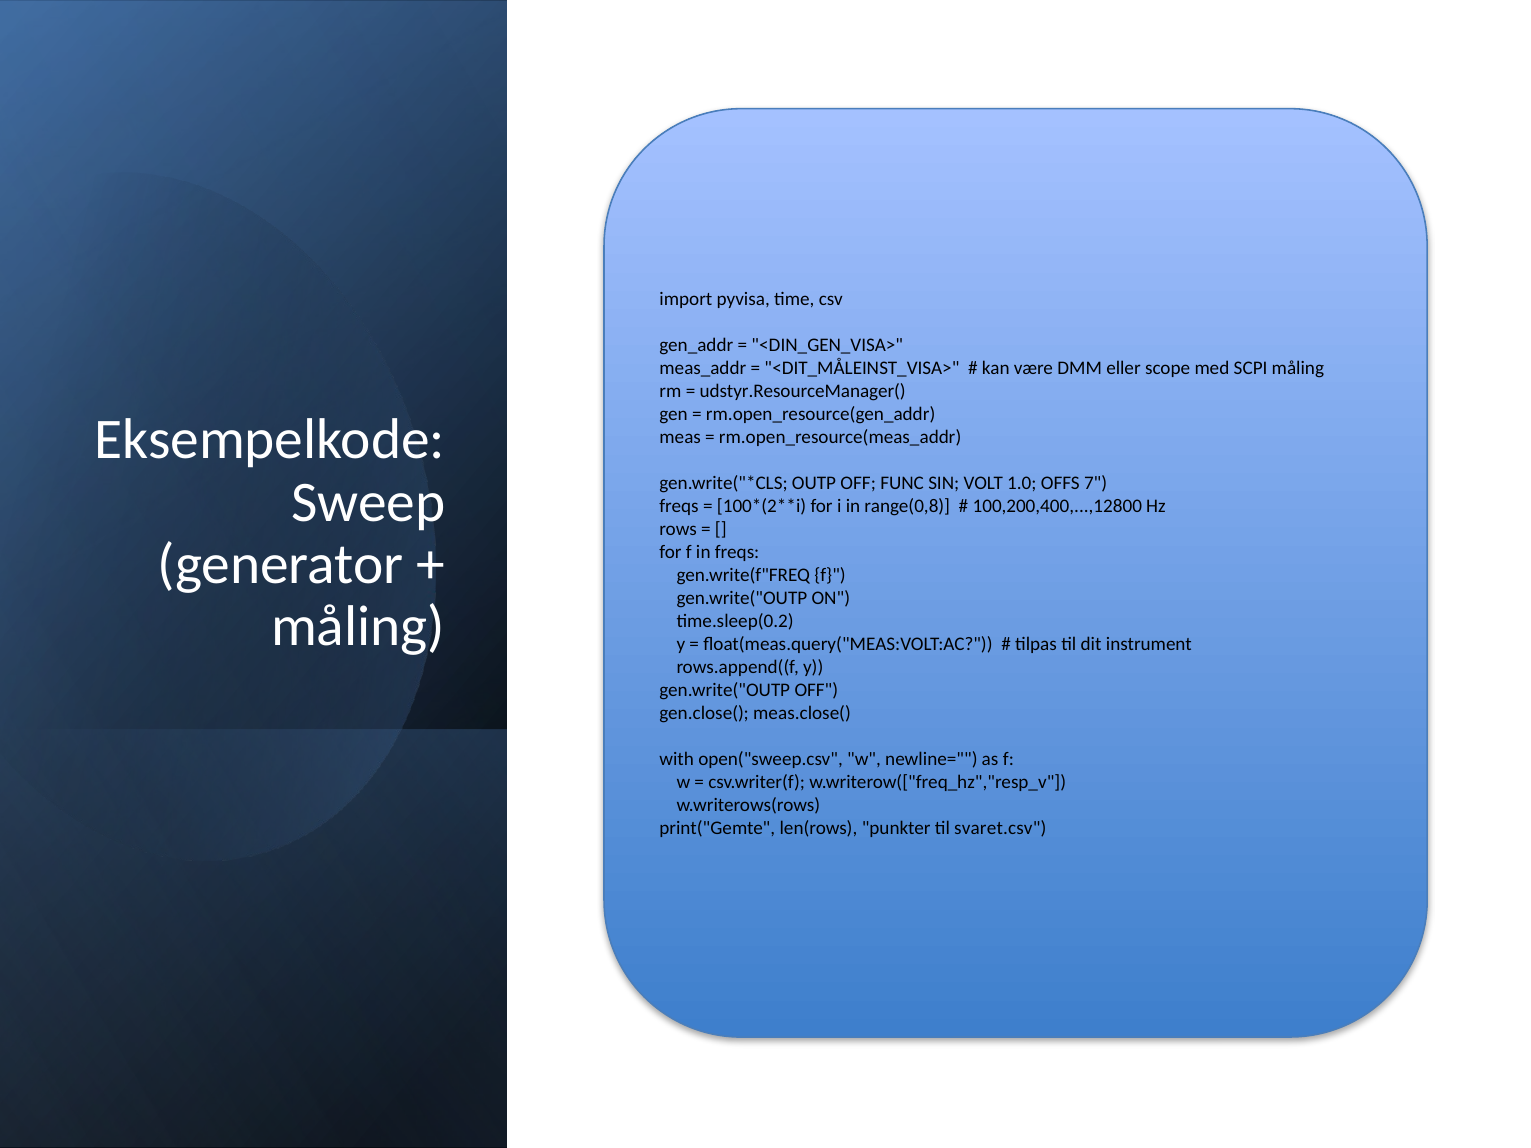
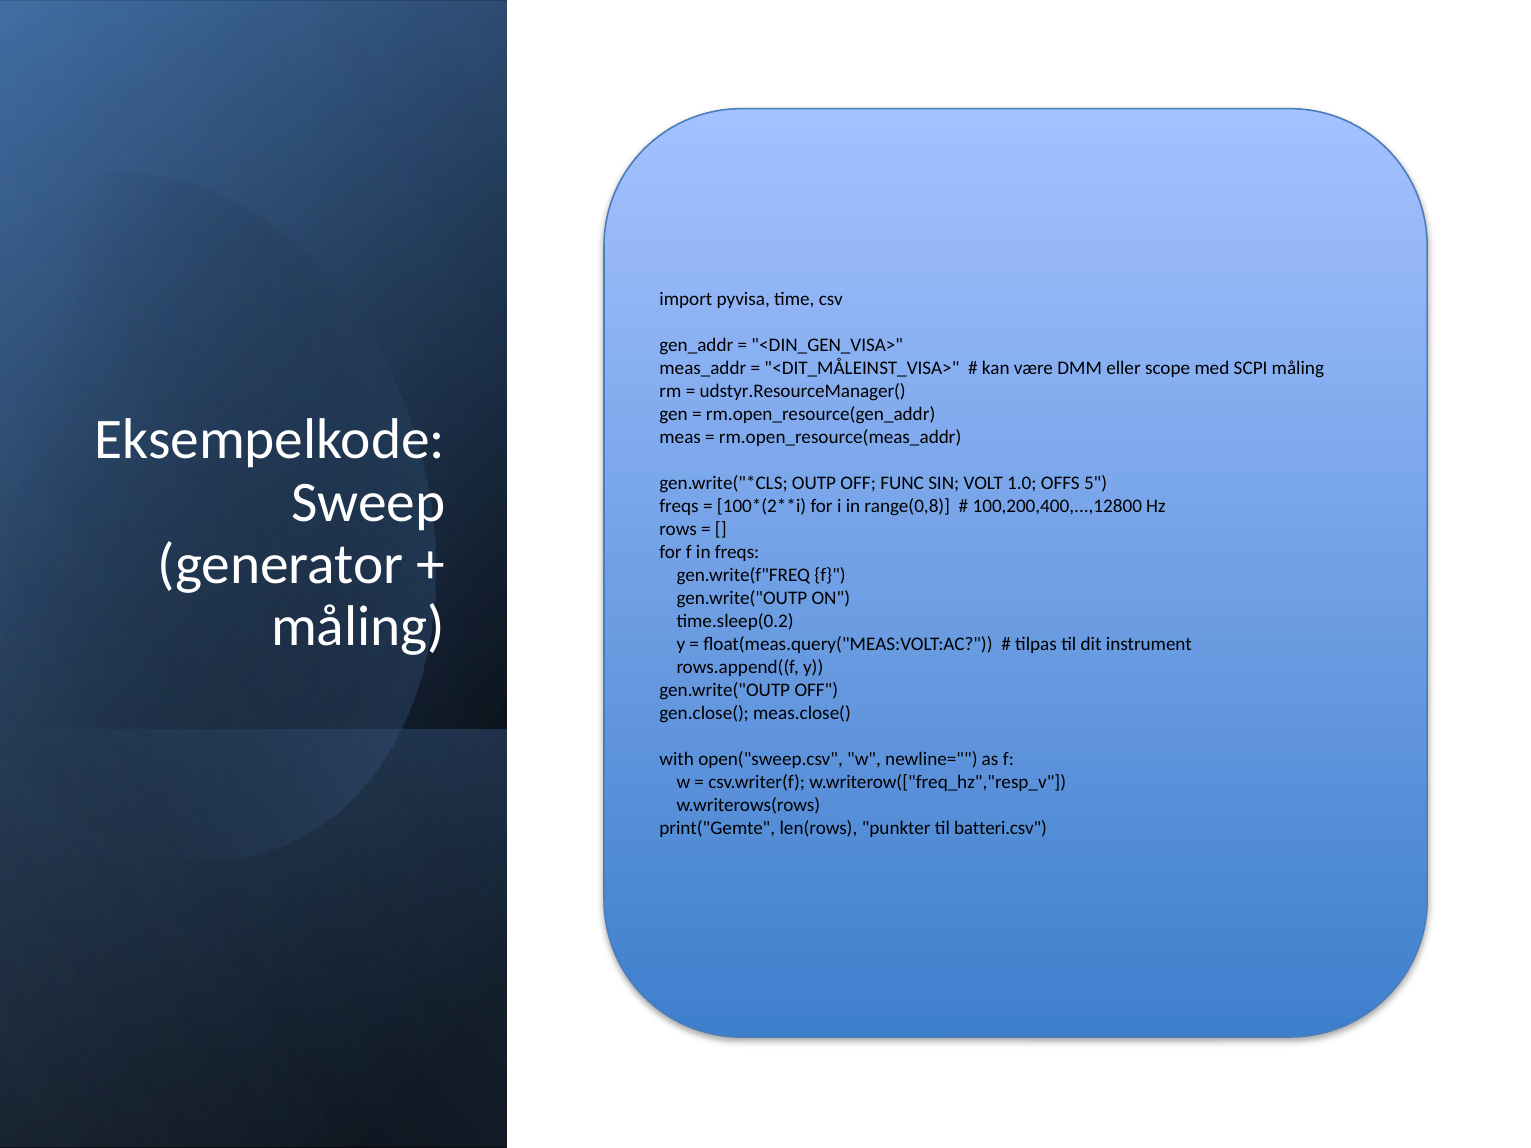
7: 7 -> 5
svaret.csv: svaret.csv -> batteri.csv
